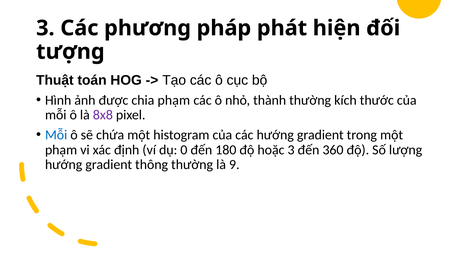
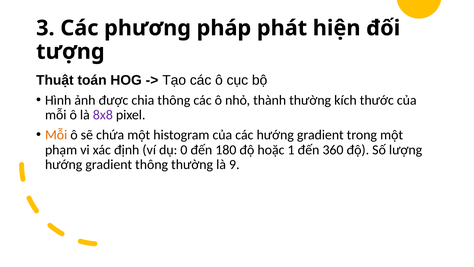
chia phạm: phạm -> thông
Mỗi at (56, 135) colour: blue -> orange
hoặc 3: 3 -> 1
